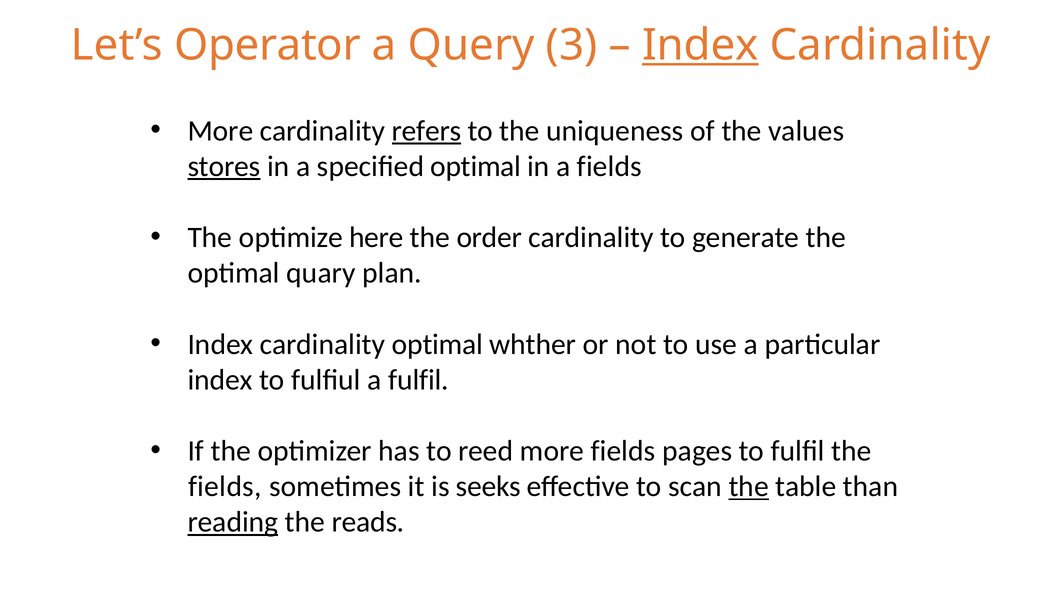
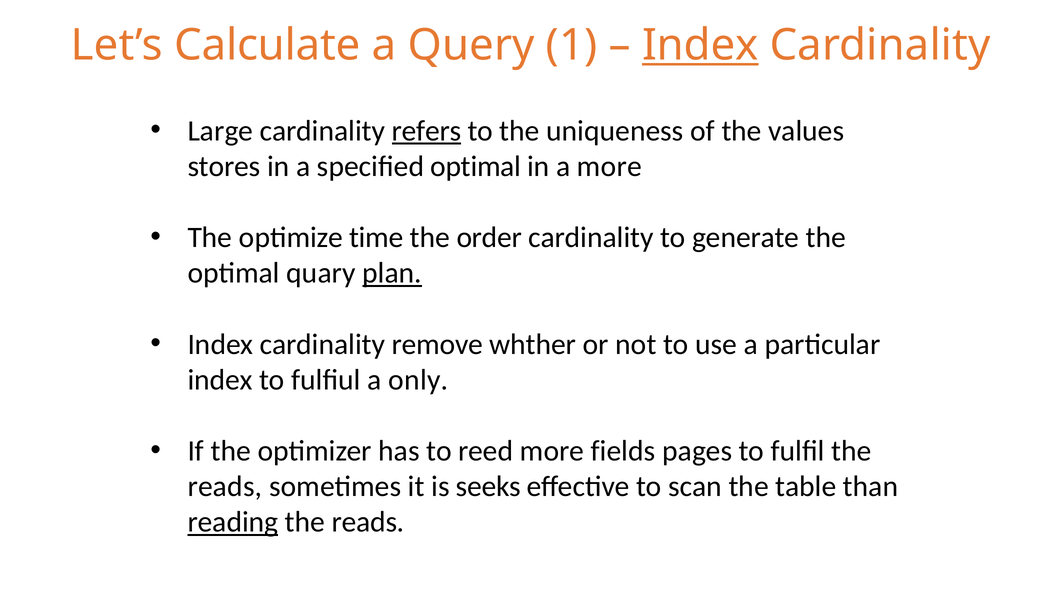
Operator: Operator -> Calculate
3: 3 -> 1
More at (220, 131): More -> Large
stores underline: present -> none
a fields: fields -> more
here: here -> time
plan underline: none -> present
cardinality optimal: optimal -> remove
a fulfil: fulfil -> only
fields at (225, 487): fields -> reads
the at (749, 487) underline: present -> none
